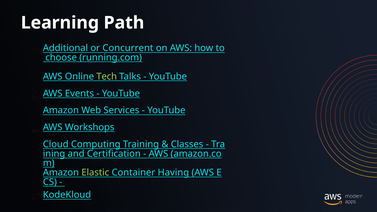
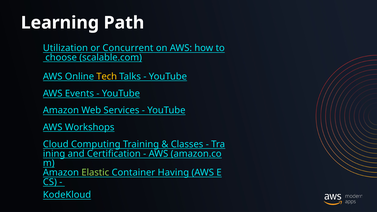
Additional: Additional -> Utilization
running.com: running.com -> scalable.com
Tech colour: light green -> yellow
